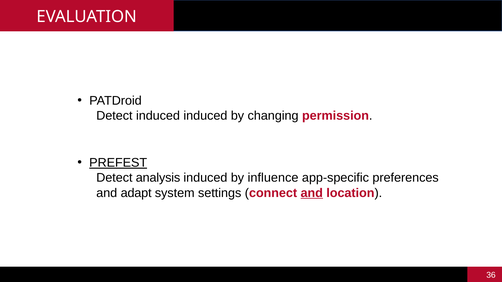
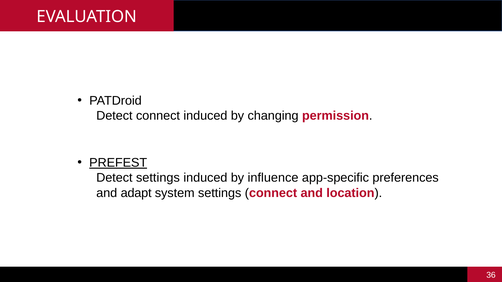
Detect induced: induced -> connect
Detect analysis: analysis -> settings
and at (312, 193) underline: present -> none
